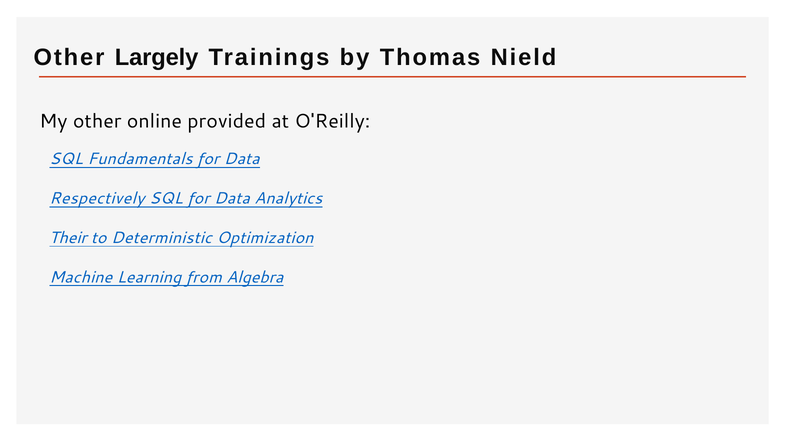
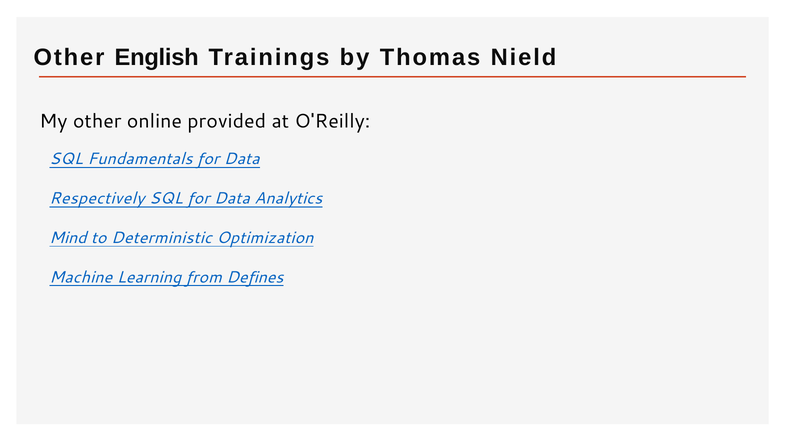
Largely: Largely -> English
Their: Their -> Mind
Algebra: Algebra -> Defines
